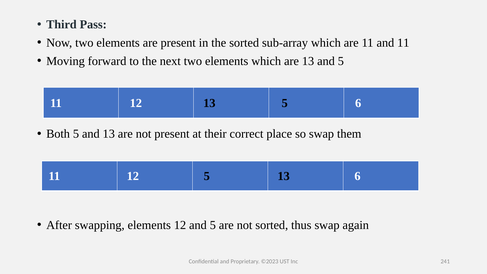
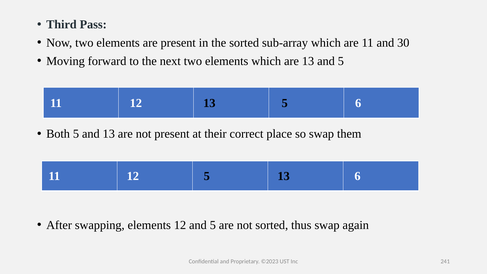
and 11: 11 -> 30
